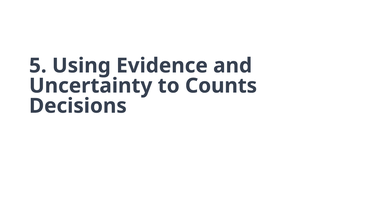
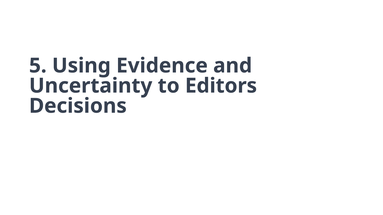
Counts: Counts -> Editors
